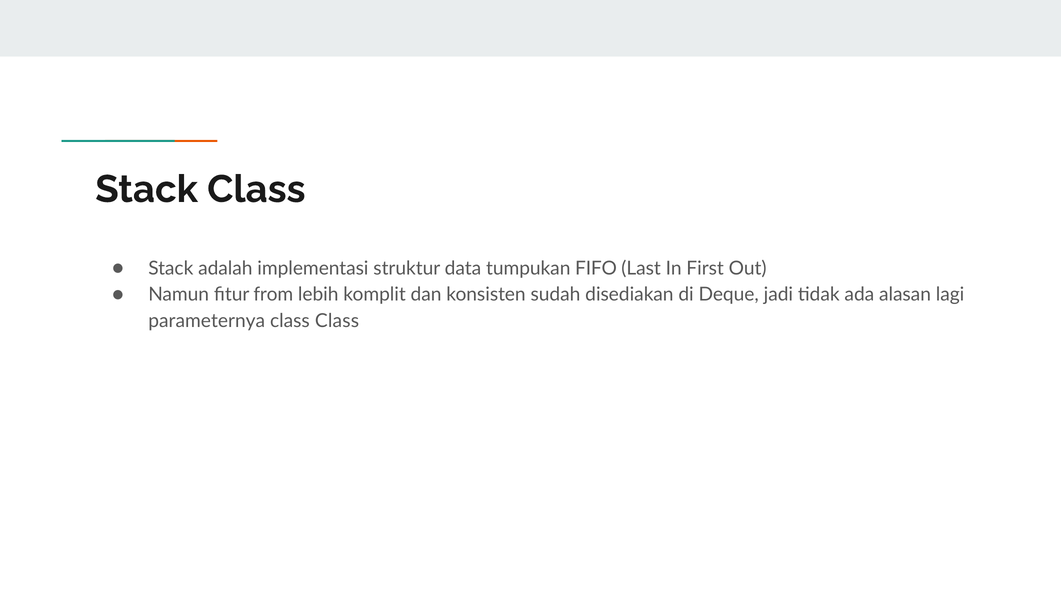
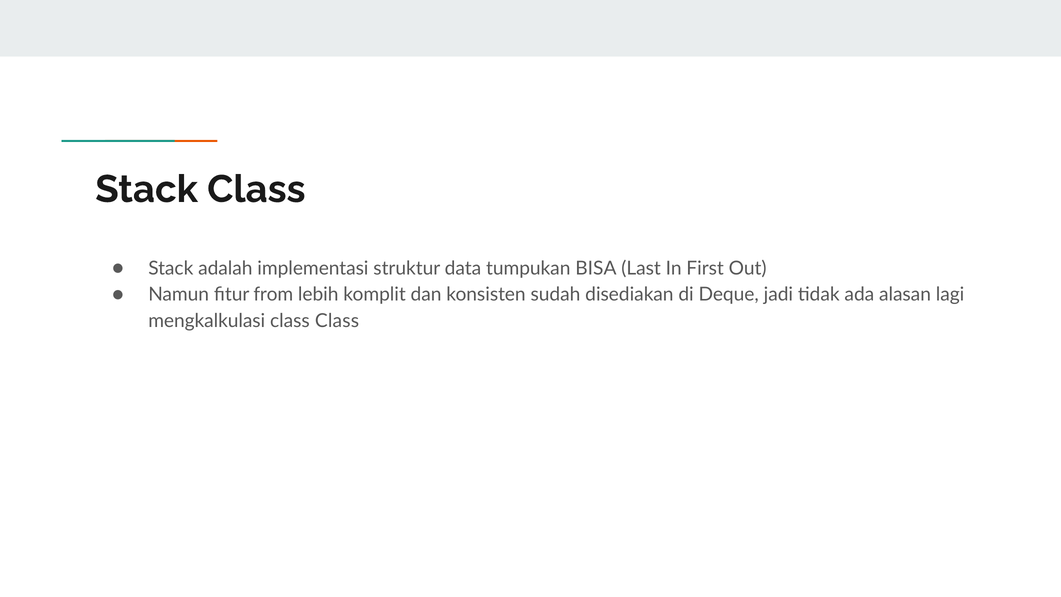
FIFO: FIFO -> BISA
parameternya: parameternya -> mengkalkulasi
